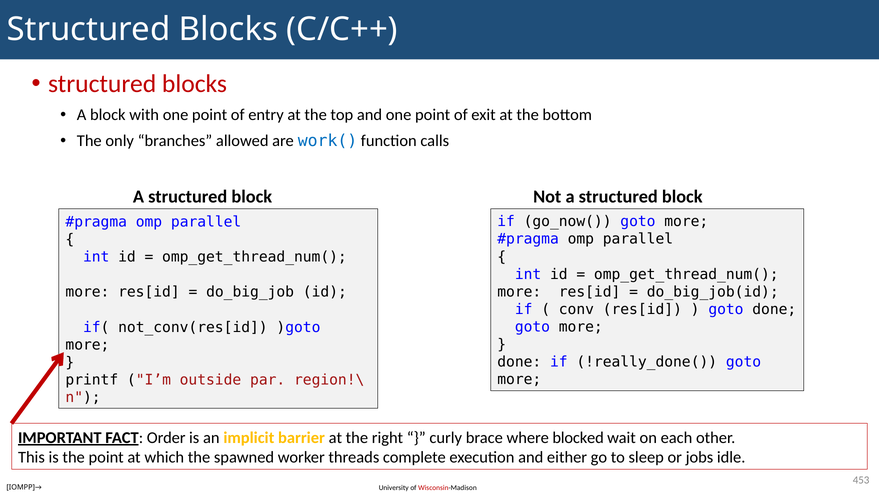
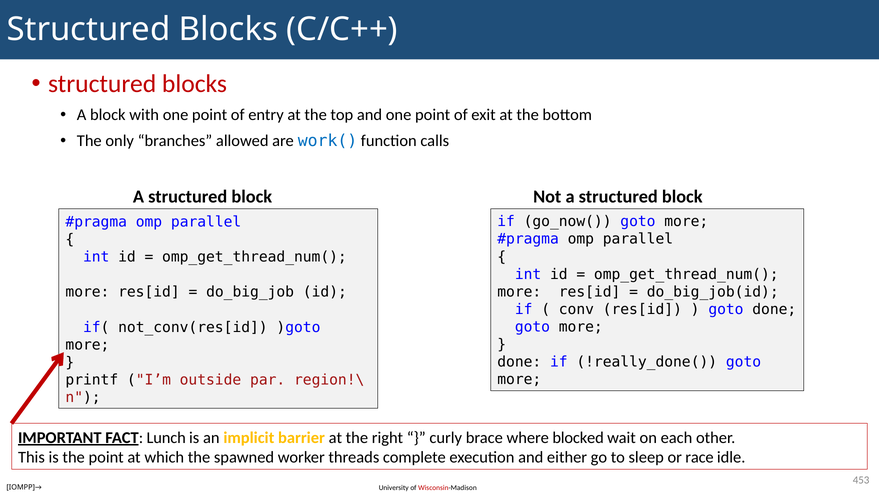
Order: Order -> Lunch
jobs: jobs -> race
